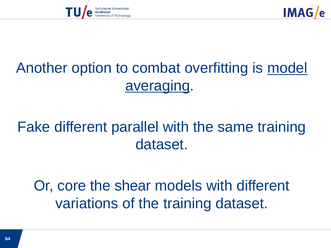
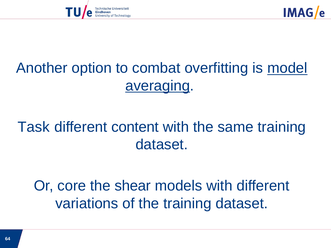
Fake: Fake -> Task
parallel: parallel -> content
